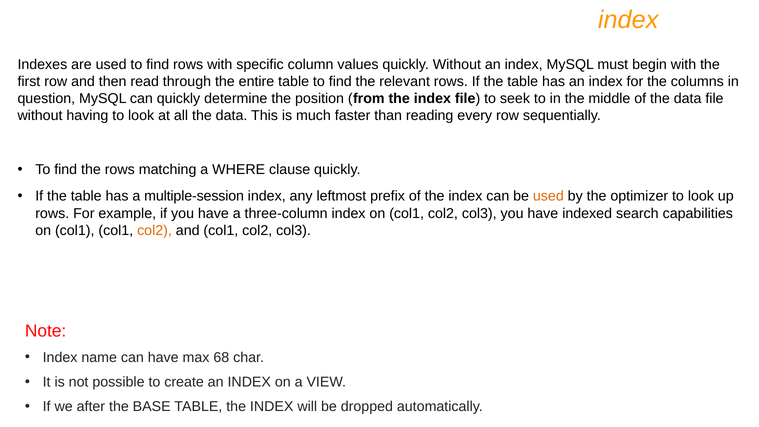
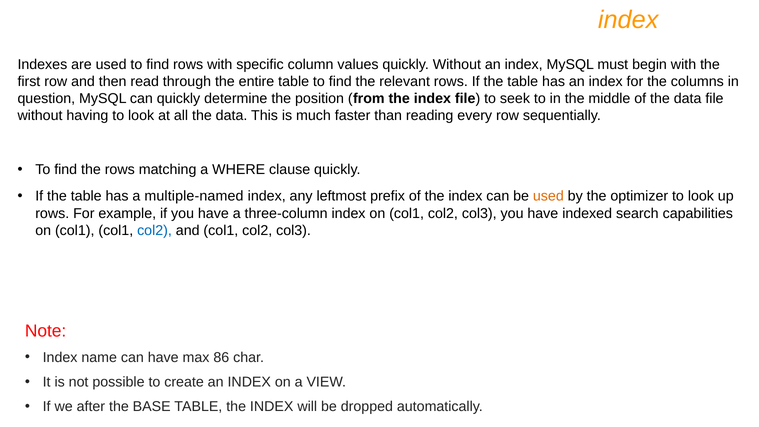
multiple-session: multiple-session -> multiple-named
col2 at (155, 230) colour: orange -> blue
68: 68 -> 86
